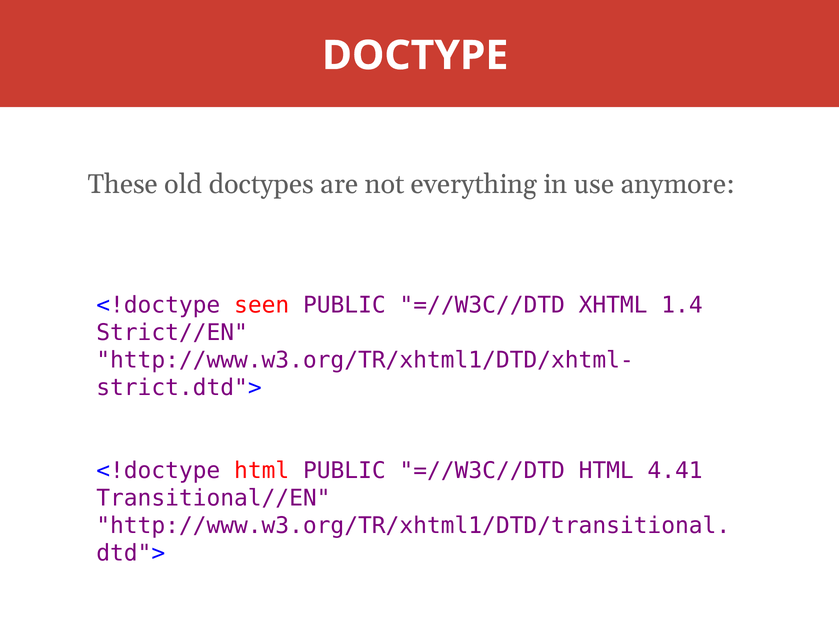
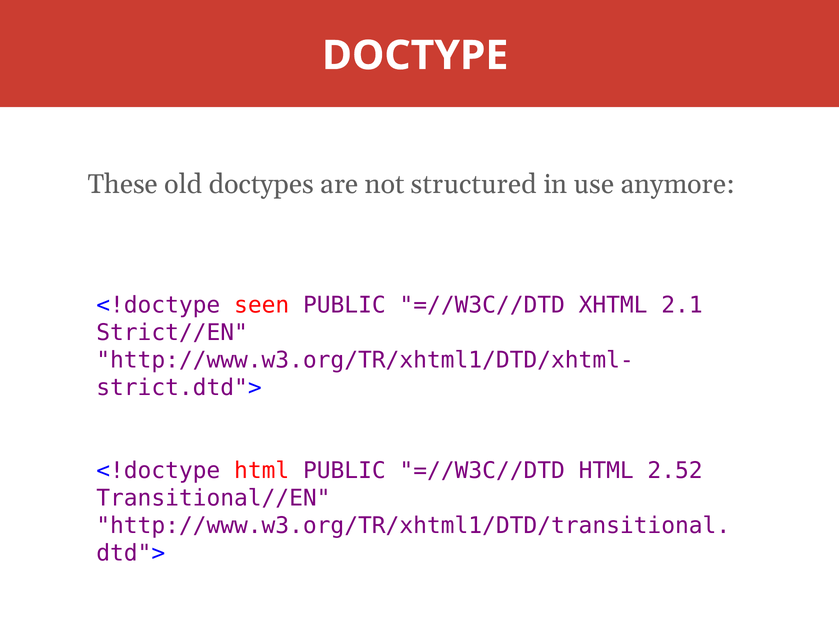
everything: everything -> structured
1.4: 1.4 -> 2.1
4.41: 4.41 -> 2.52
